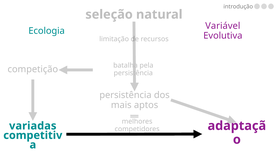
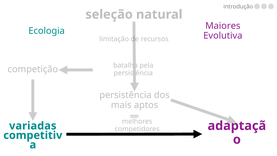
Variável: Variável -> Maiores
